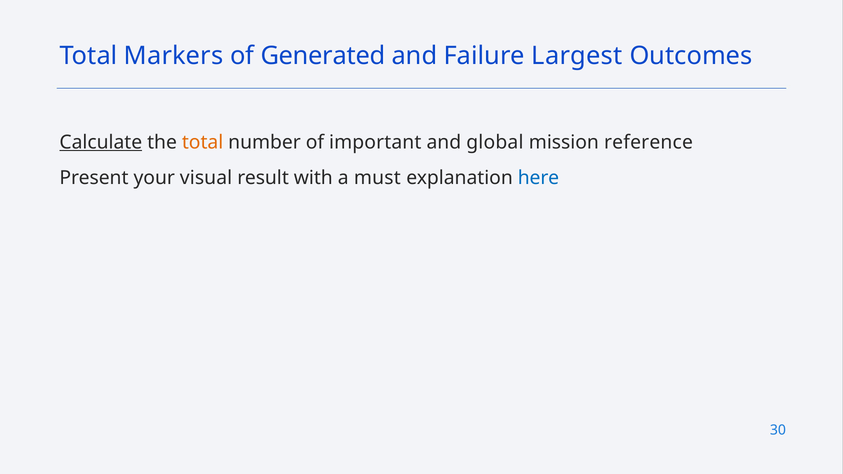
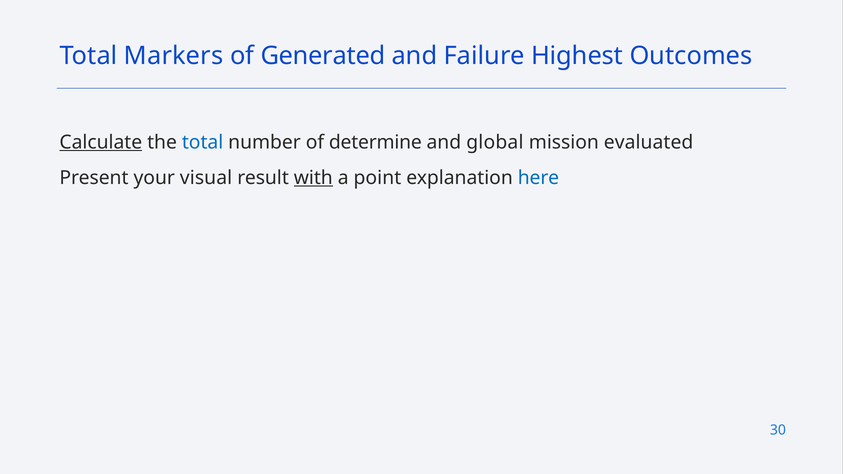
Largest: Largest -> Highest
total at (203, 142) colour: orange -> blue
important: important -> determine
reference: reference -> evaluated
with underline: none -> present
must: must -> point
